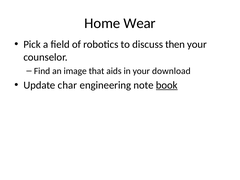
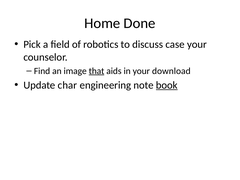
Wear: Wear -> Done
then: then -> case
that underline: none -> present
